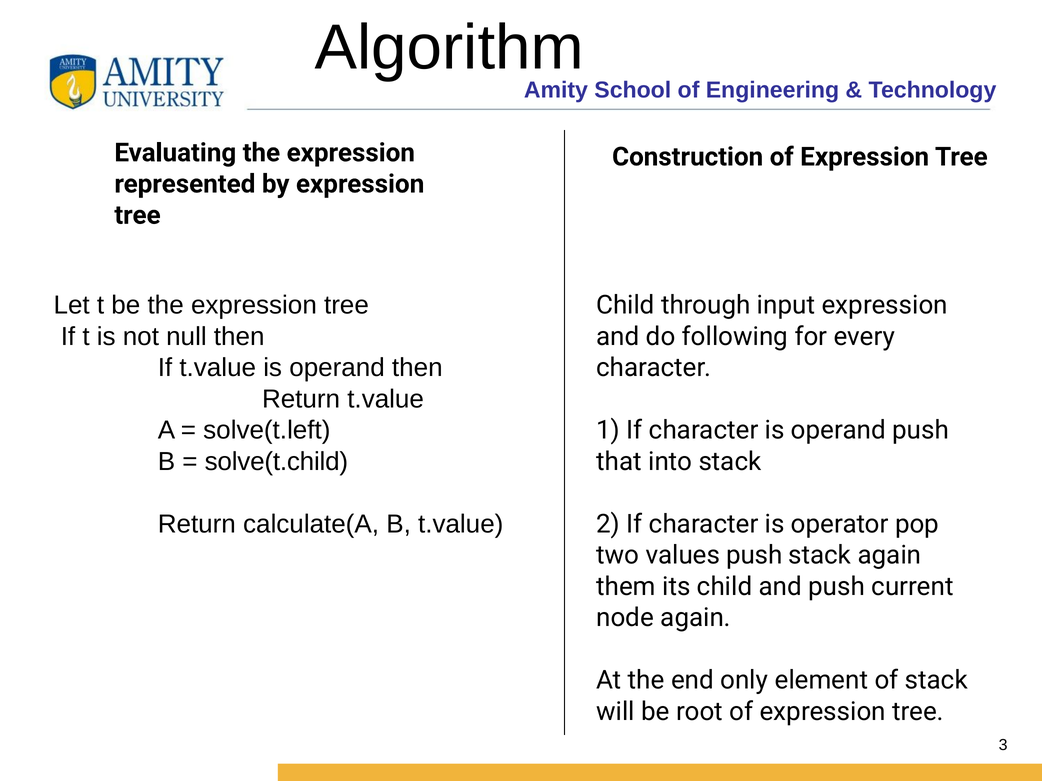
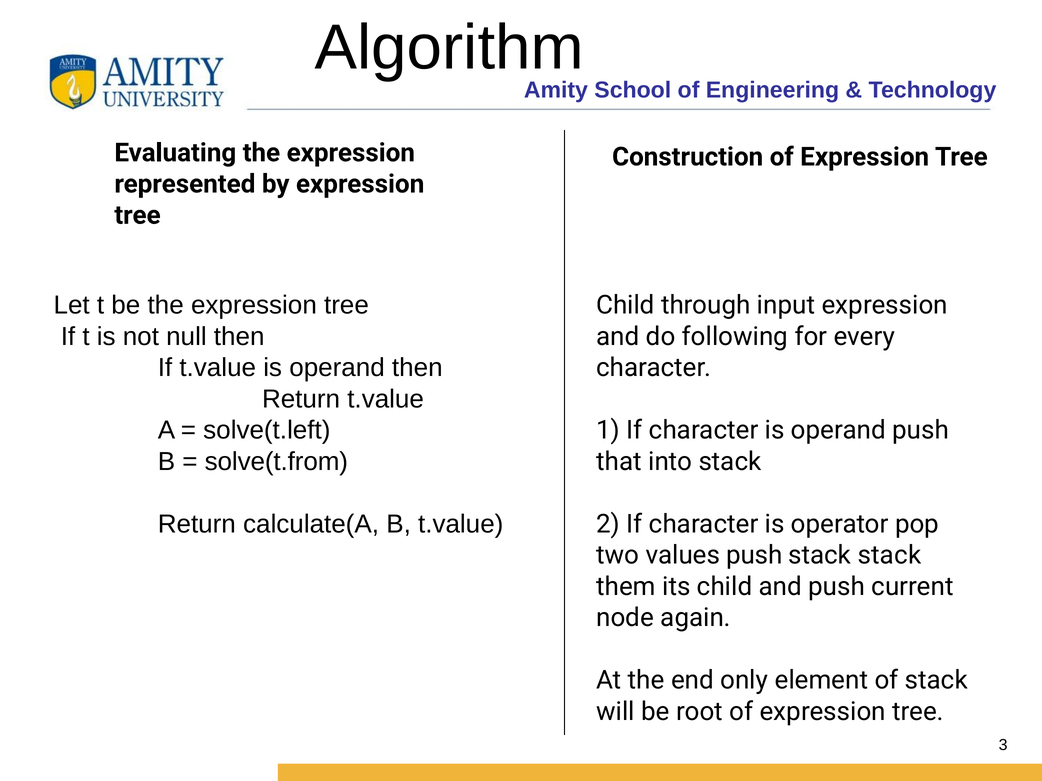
solve(t.child: solve(t.child -> solve(t.from
stack again: again -> stack
